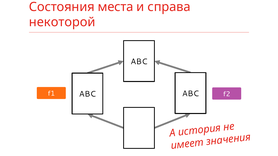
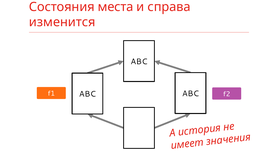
некоторой: некоторой -> изменится
